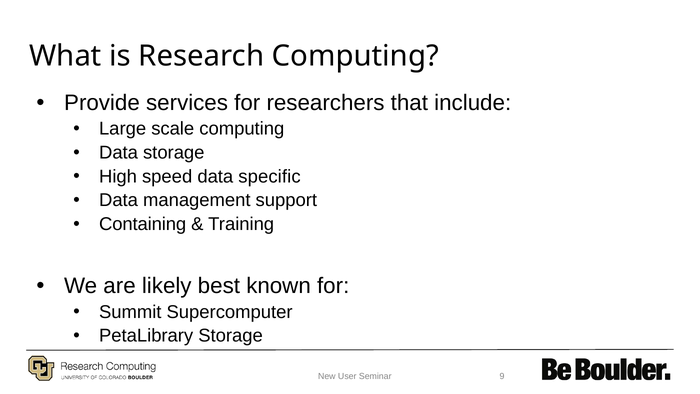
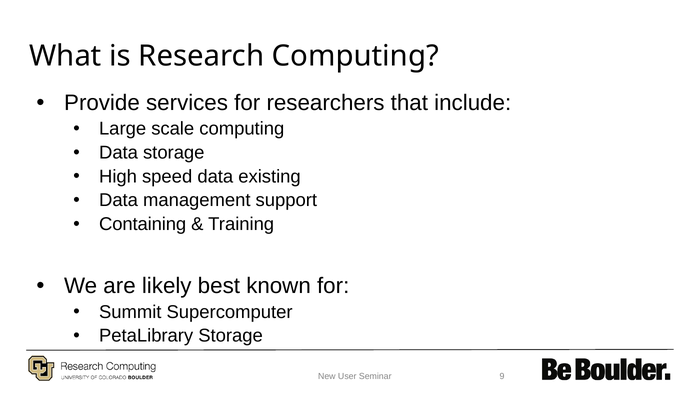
specific: specific -> existing
